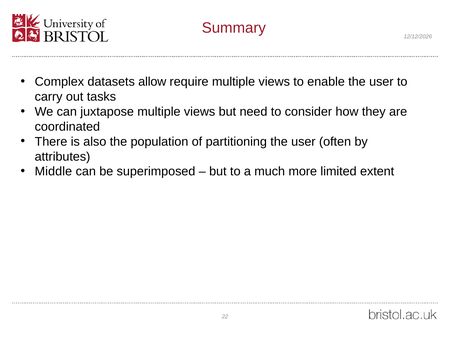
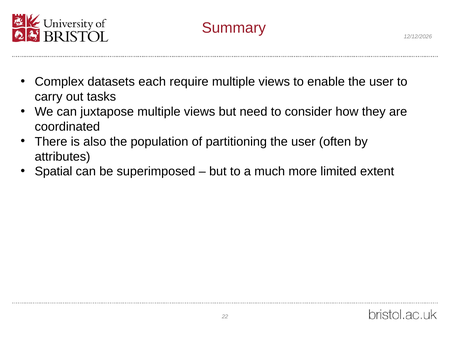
allow: allow -> each
Middle: Middle -> Spatial
